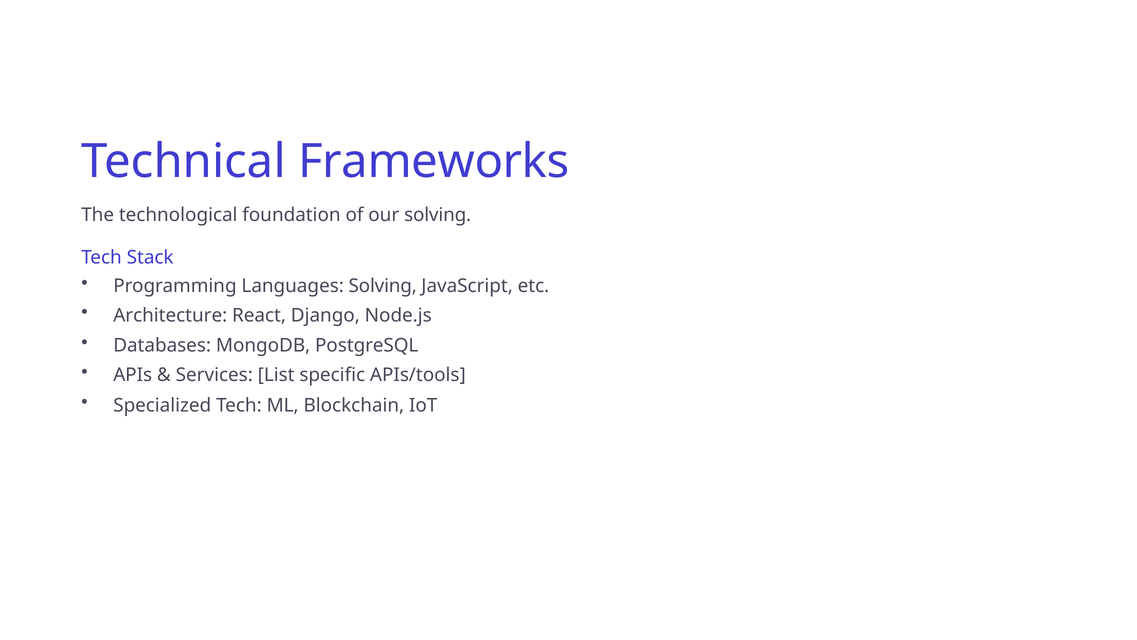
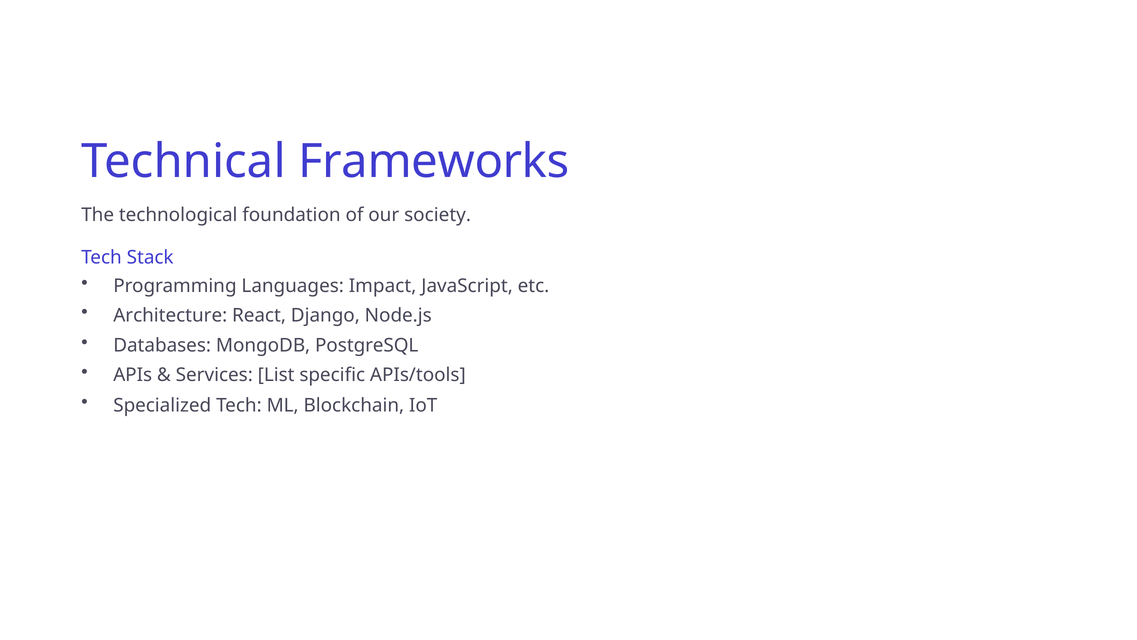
our solving: solving -> society
Languages Solving: Solving -> Impact
